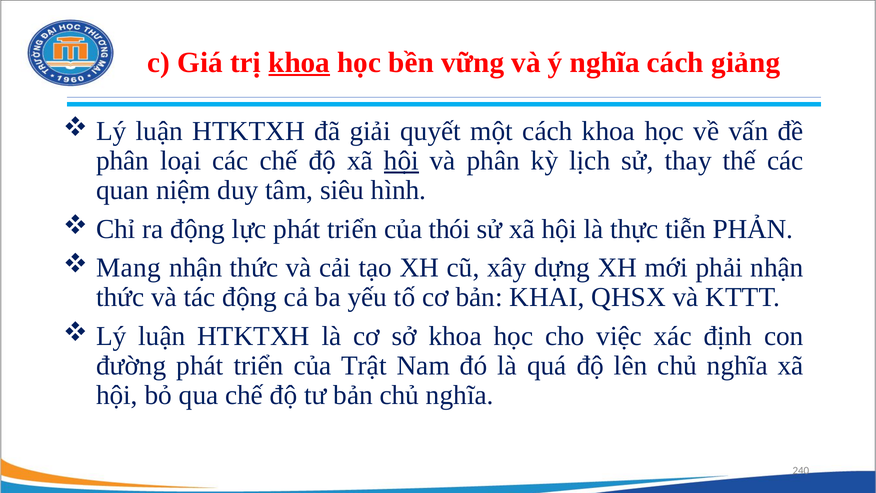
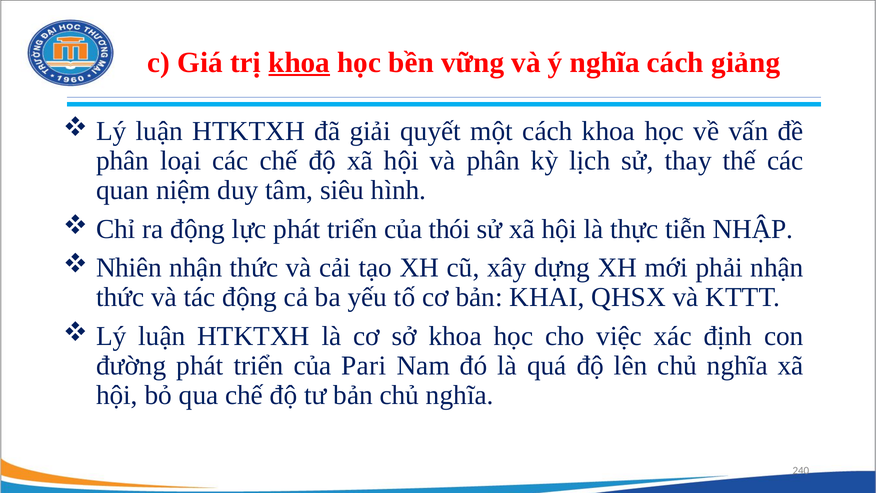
hội at (401, 161) underline: present -> none
PHẢN: PHẢN -> NHẬP
Mang: Mang -> Nhiên
Trật: Trật -> Pari
